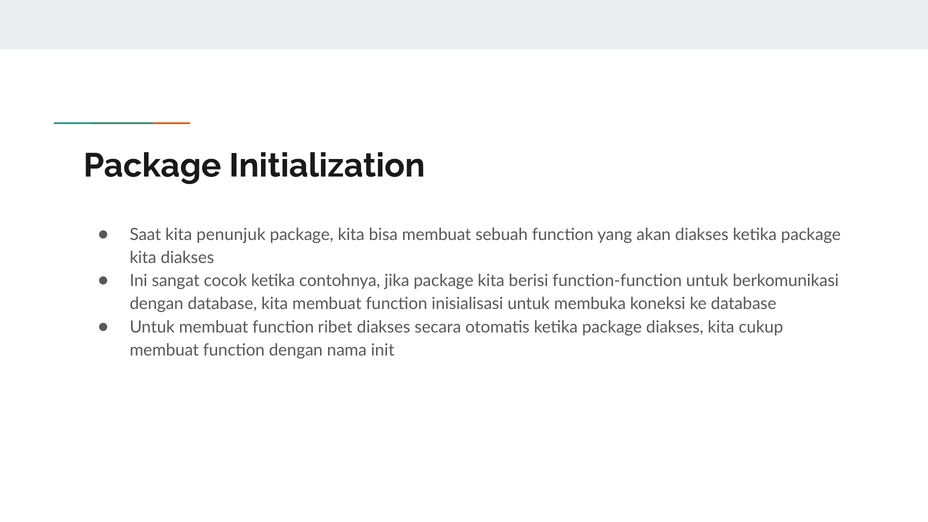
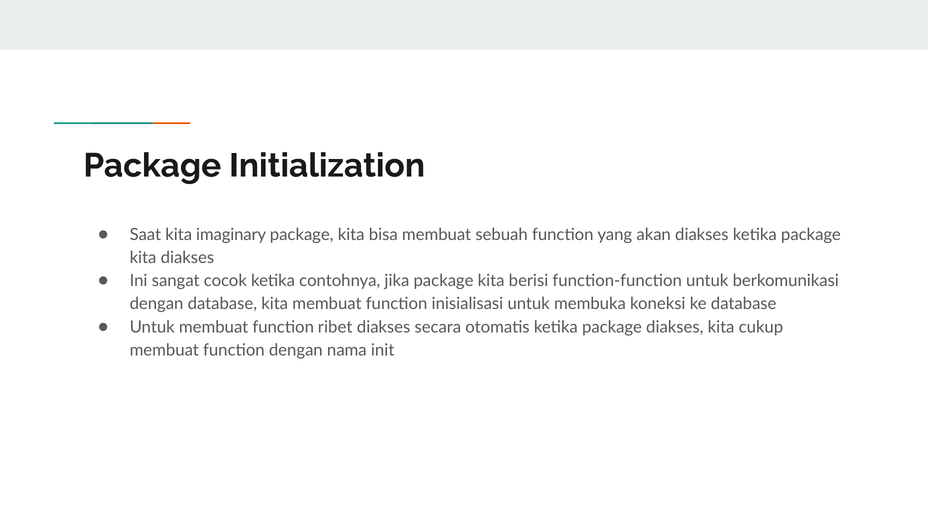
penunjuk: penunjuk -> imaginary
